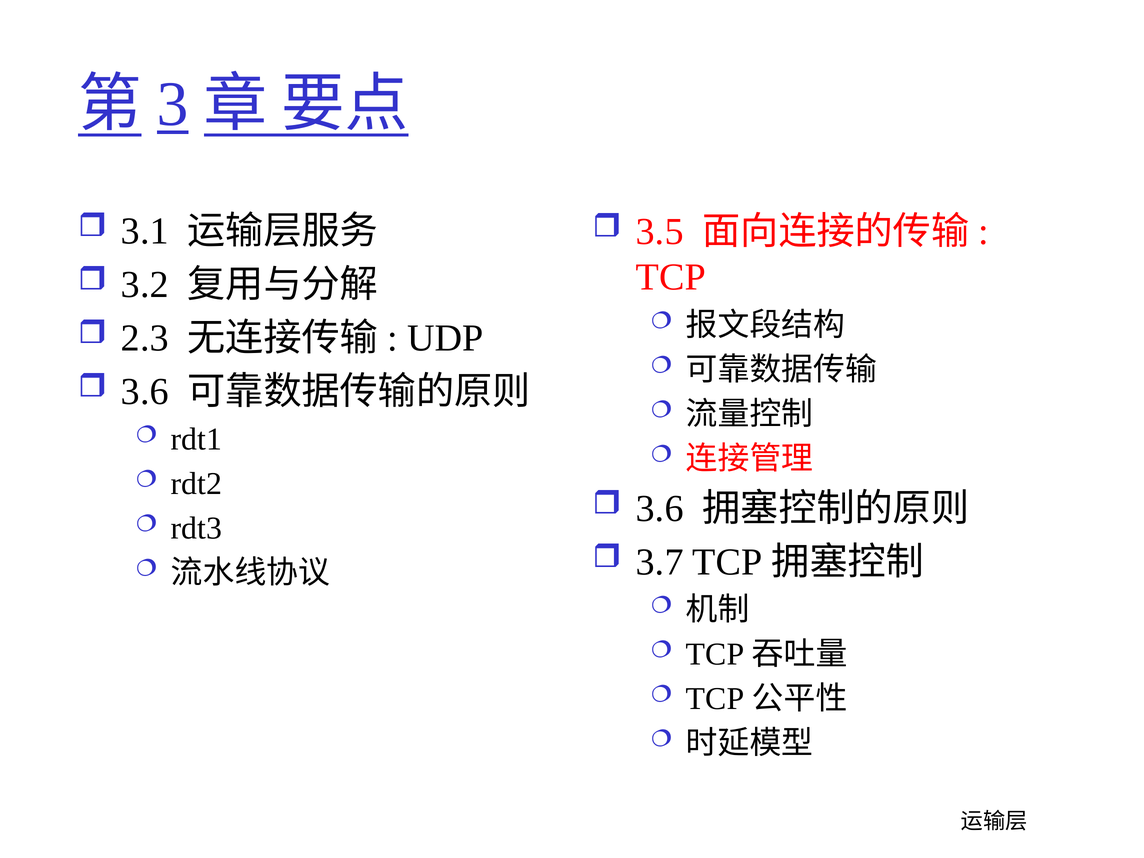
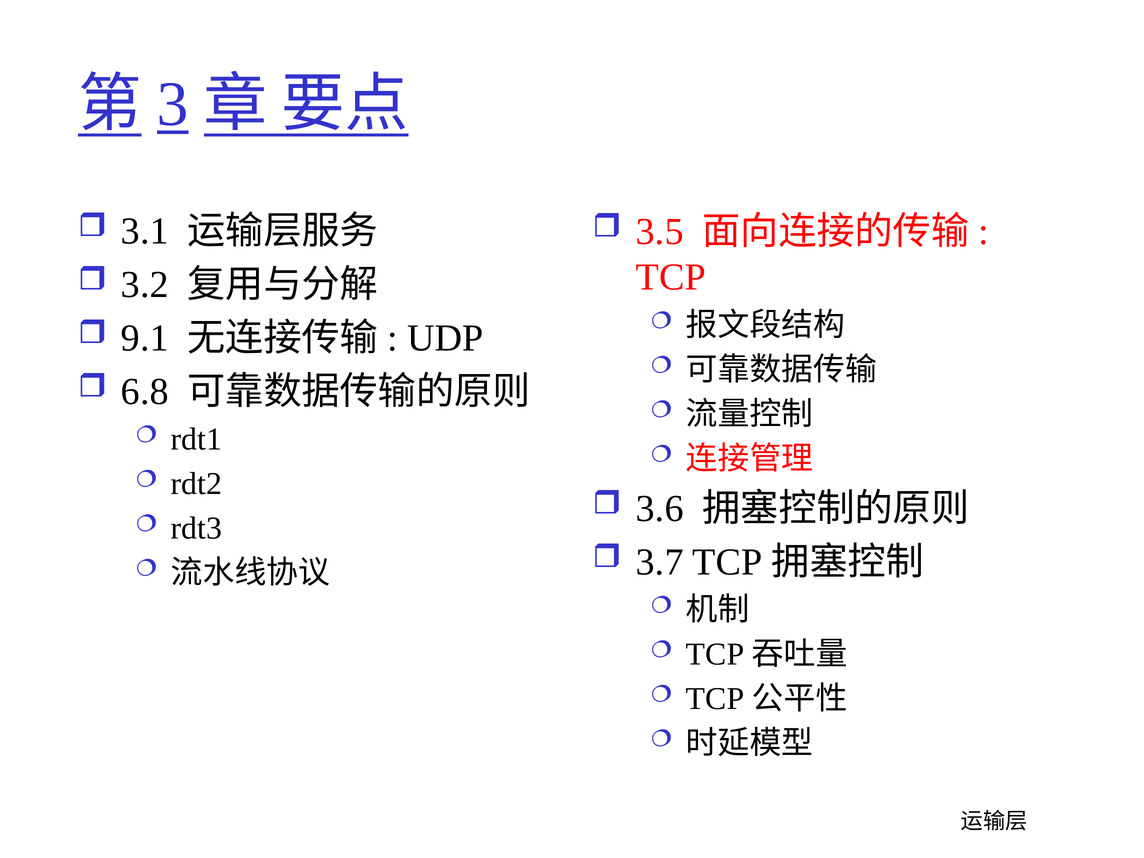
2.3: 2.3 -> 9.1
3.6 at (145, 391): 3.6 -> 6.8
